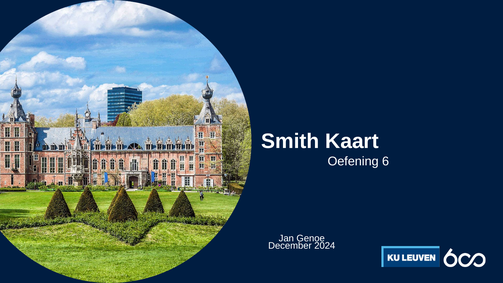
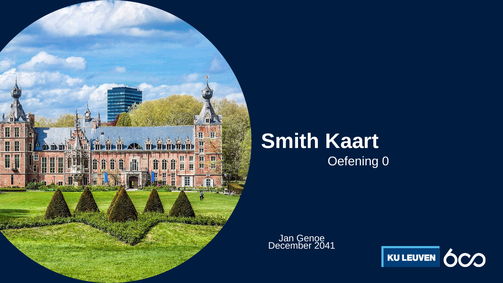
6: 6 -> 0
2024: 2024 -> 2041
